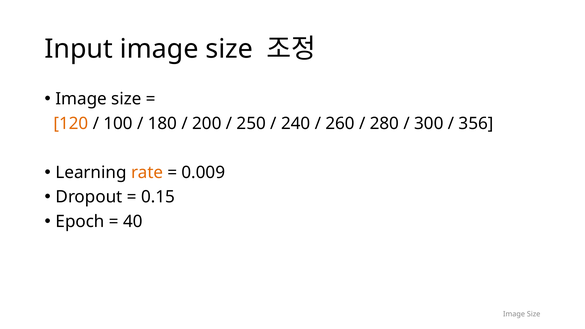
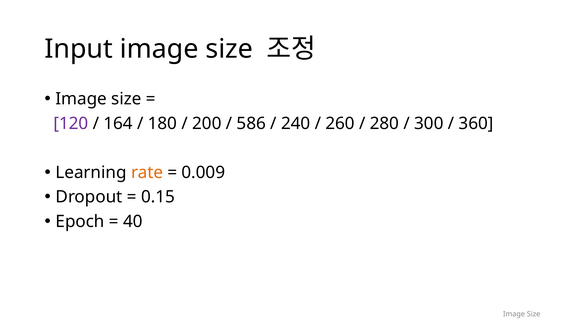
120 colour: orange -> purple
100: 100 -> 164
250: 250 -> 586
356: 356 -> 360
